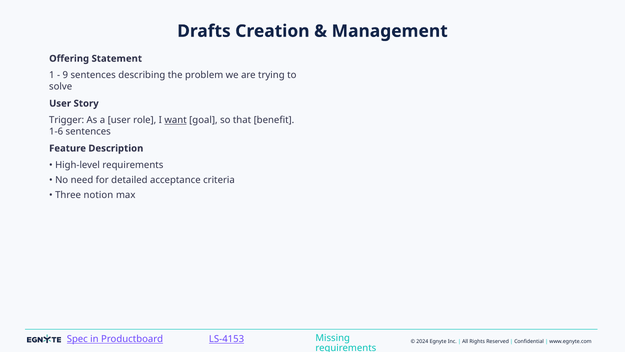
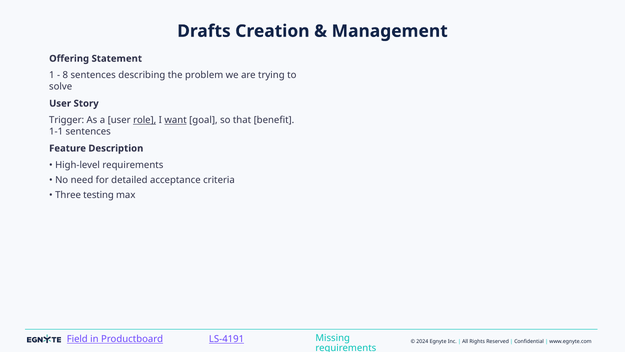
9: 9 -> 8
role underline: none -> present
1-6: 1-6 -> 1-1
notion: notion -> testing
Spec: Spec -> Field
LS-4153: LS-4153 -> LS-4191
